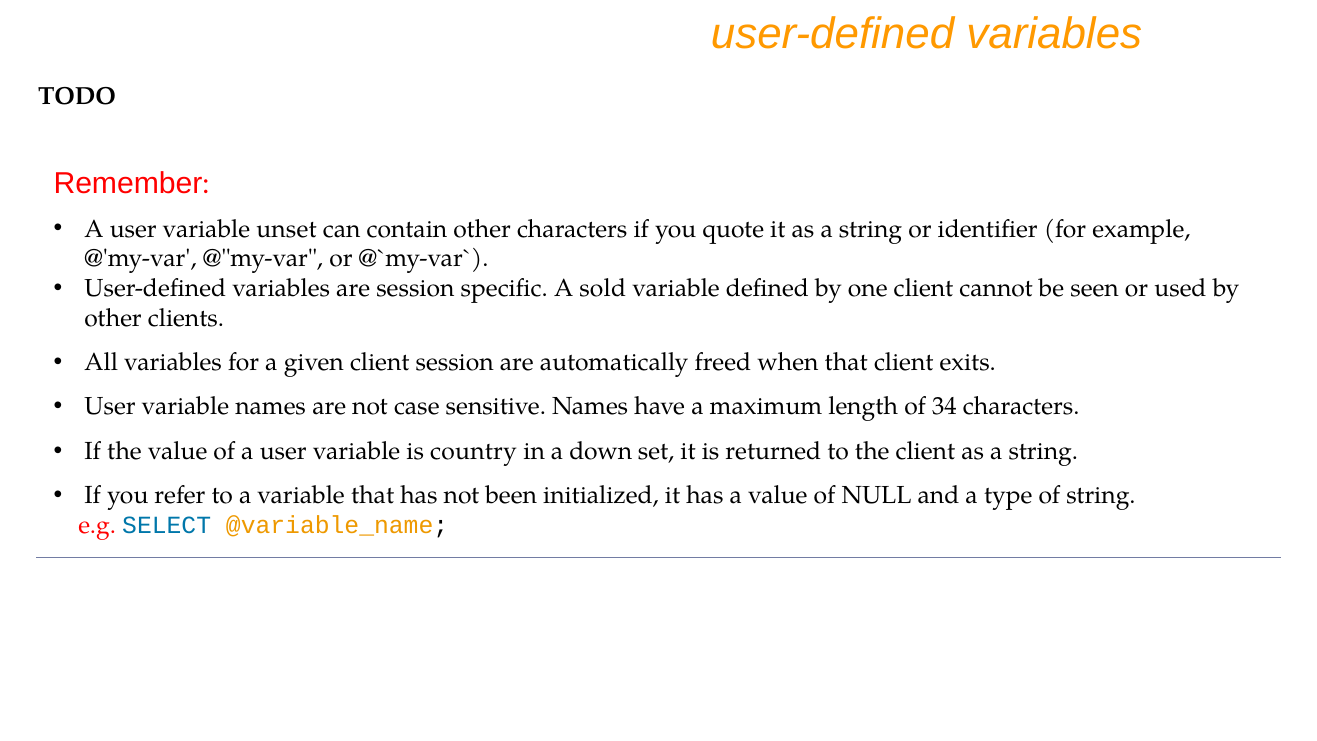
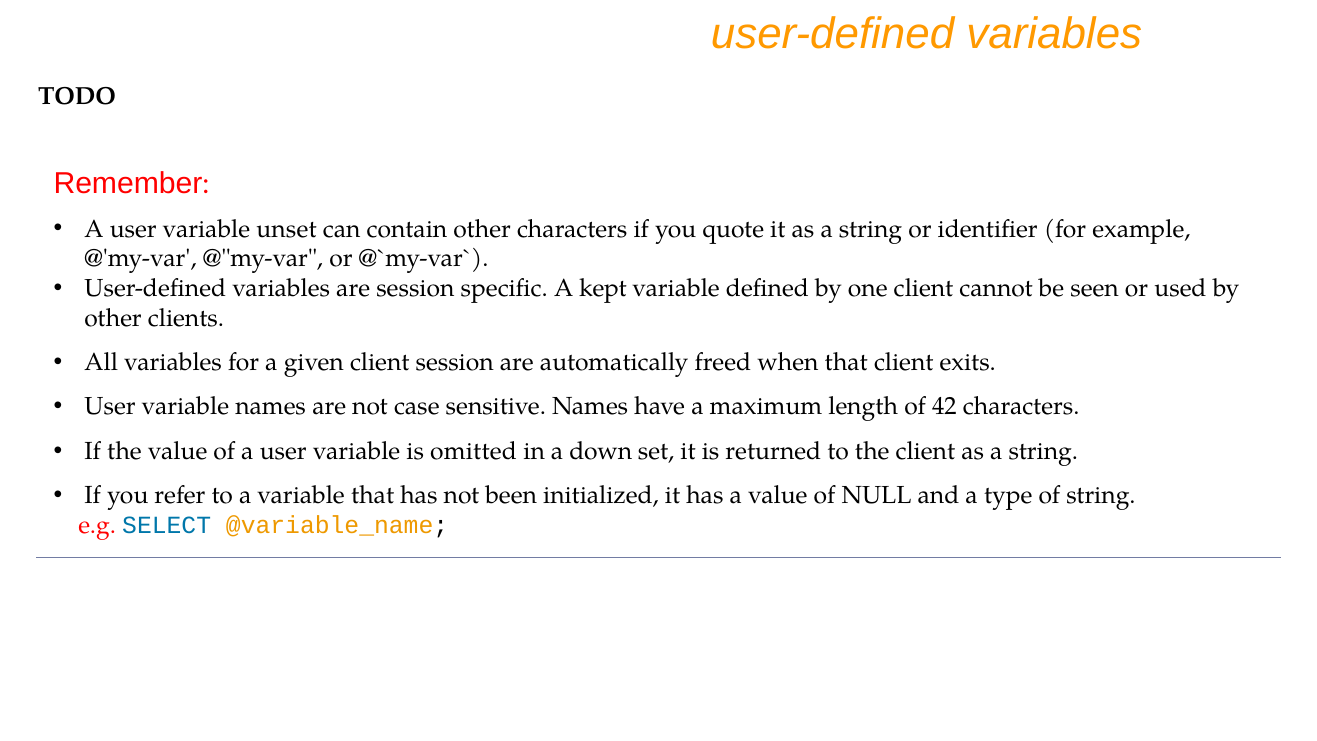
sold: sold -> kept
34: 34 -> 42
country: country -> omitted
